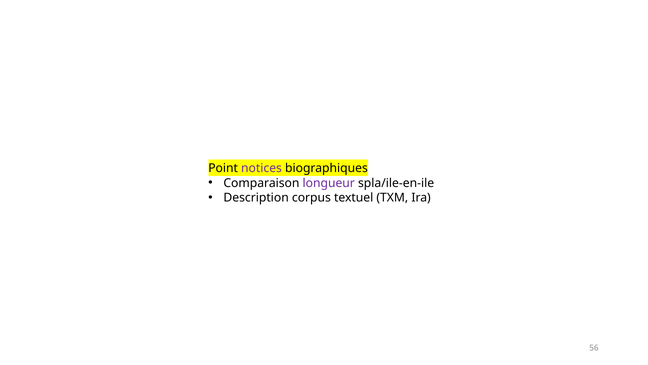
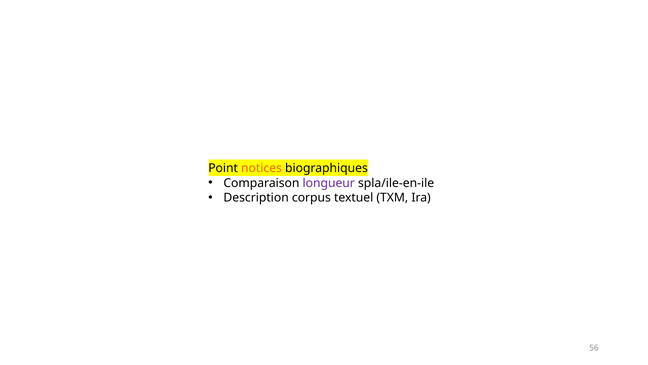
notices colour: purple -> orange
